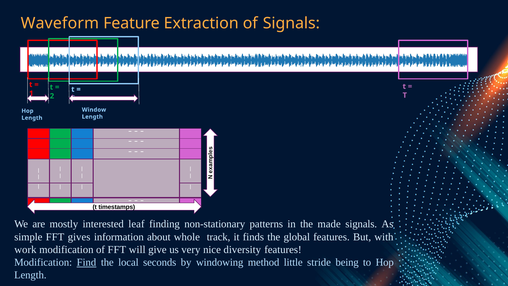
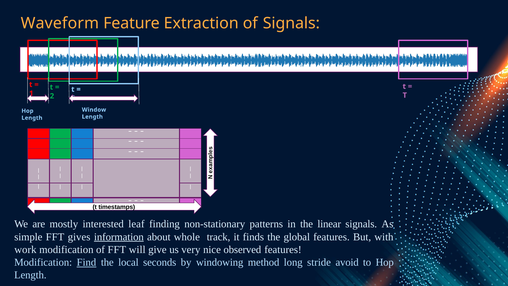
made: made -> linear
information underline: none -> present
diversity: diversity -> observed
little: little -> long
being: being -> avoid
